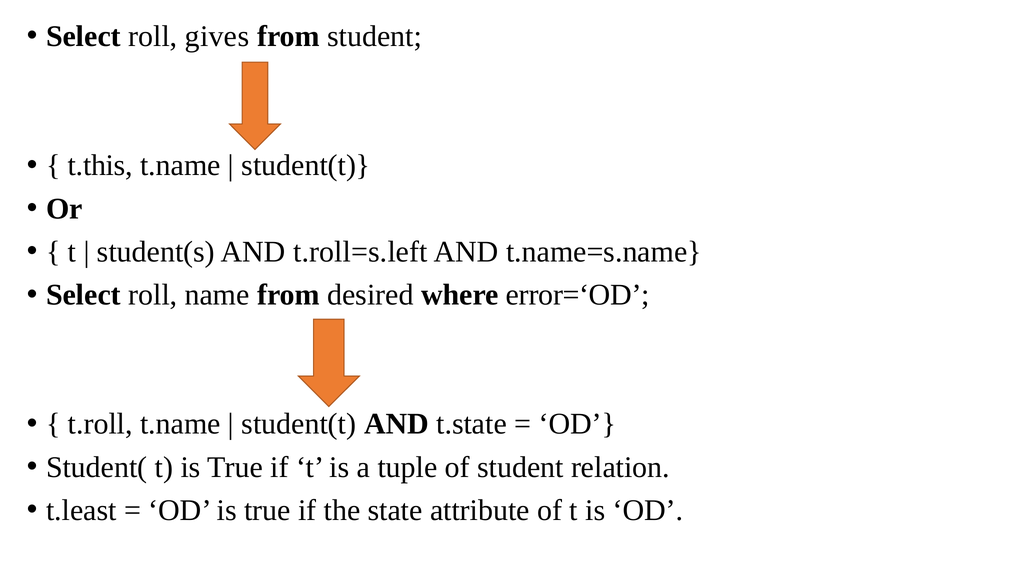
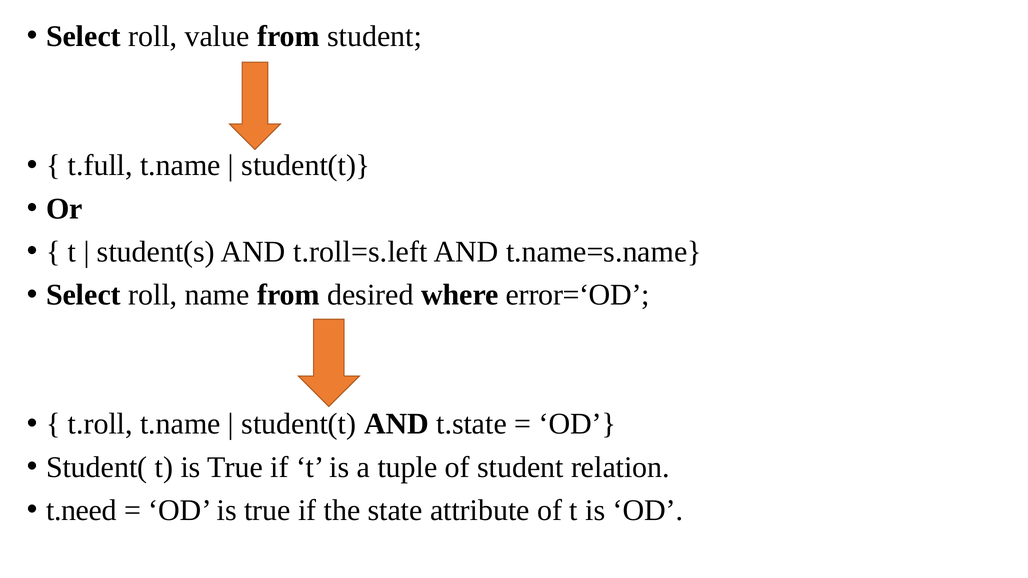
gives: gives -> value
t.this: t.this -> t.full
t.least: t.least -> t.need
